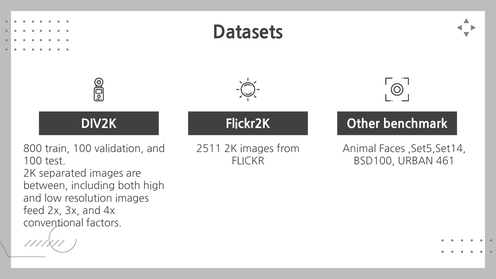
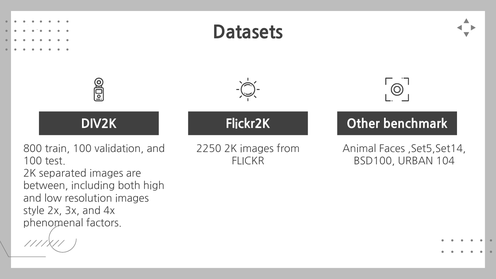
2511: 2511 -> 2250
461: 461 -> 104
feed: feed -> style
conventional: conventional -> phenomenal
